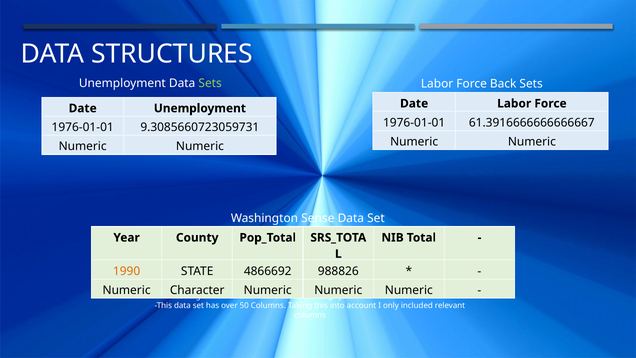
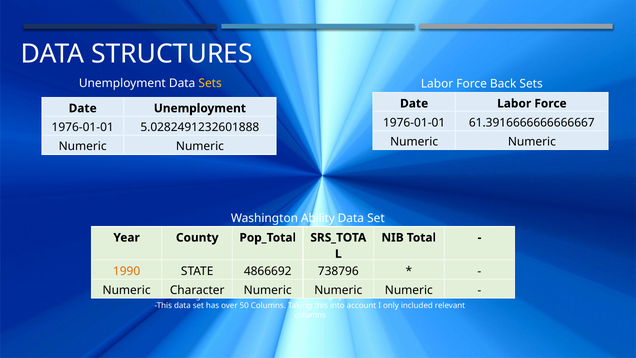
Sets at (210, 83) colour: light green -> yellow
9.3085660723059731: 9.3085660723059731 -> 5.0282491232601888
Sense: Sense -> Ability
988826: 988826 -> 738796
